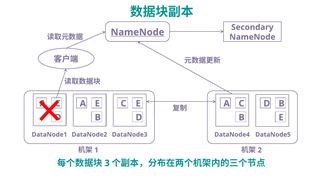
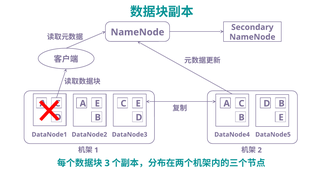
NameNode at (138, 32) underline: present -> none
